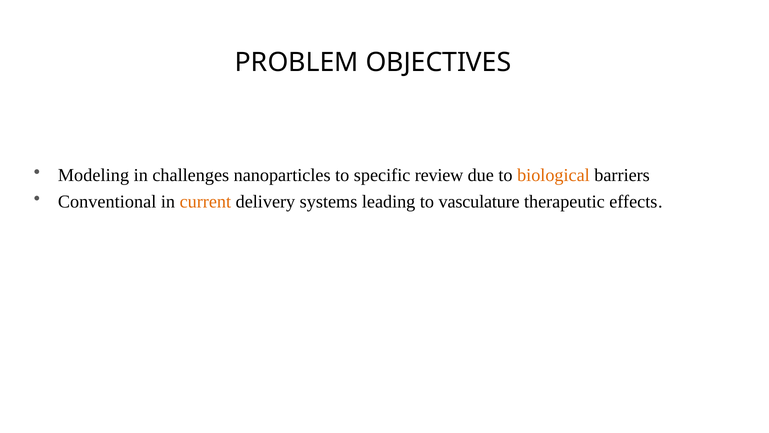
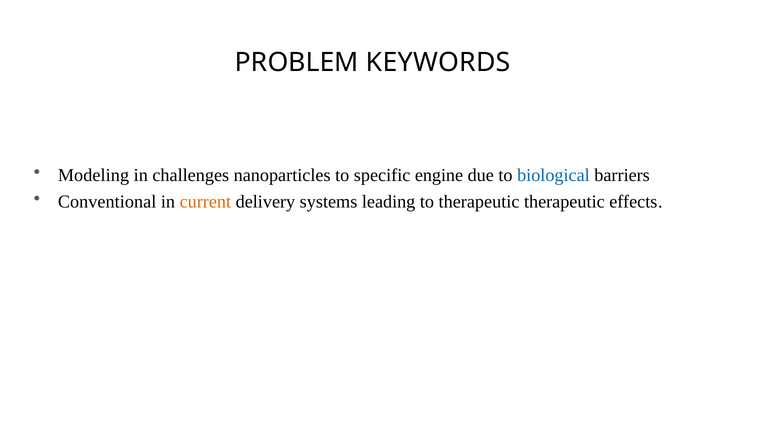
OBJECTIVES: OBJECTIVES -> KEYWORDS
review: review -> engine
biological colour: orange -> blue
to vasculature: vasculature -> therapeutic
